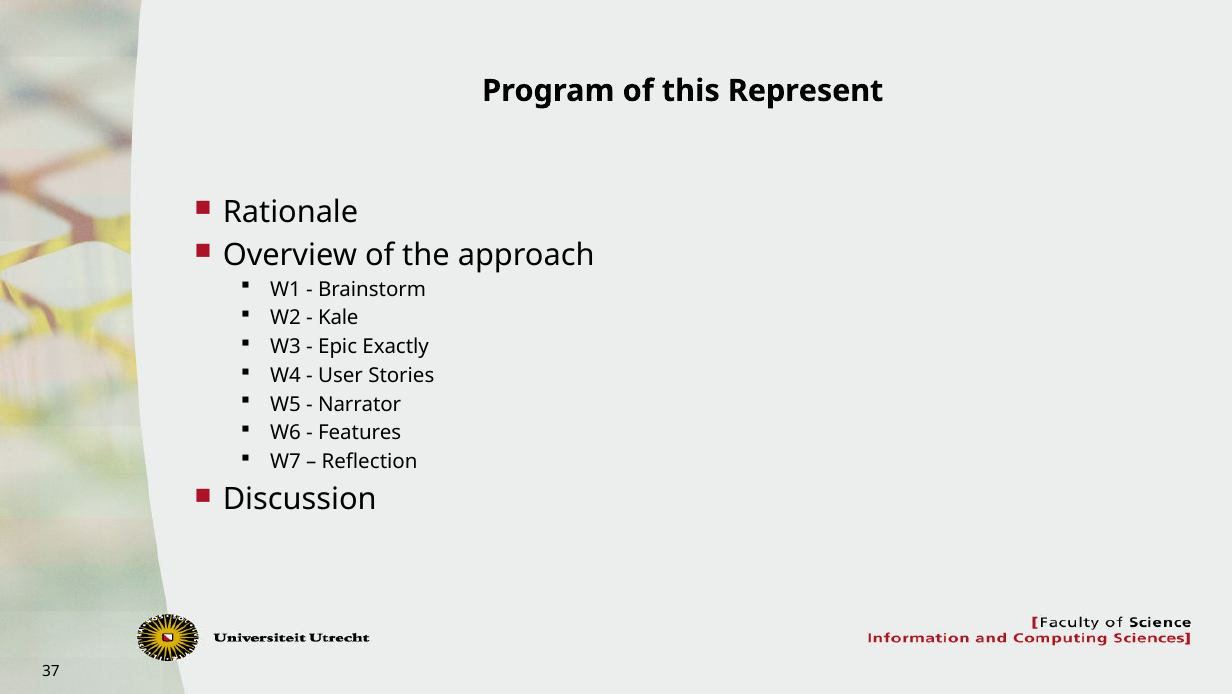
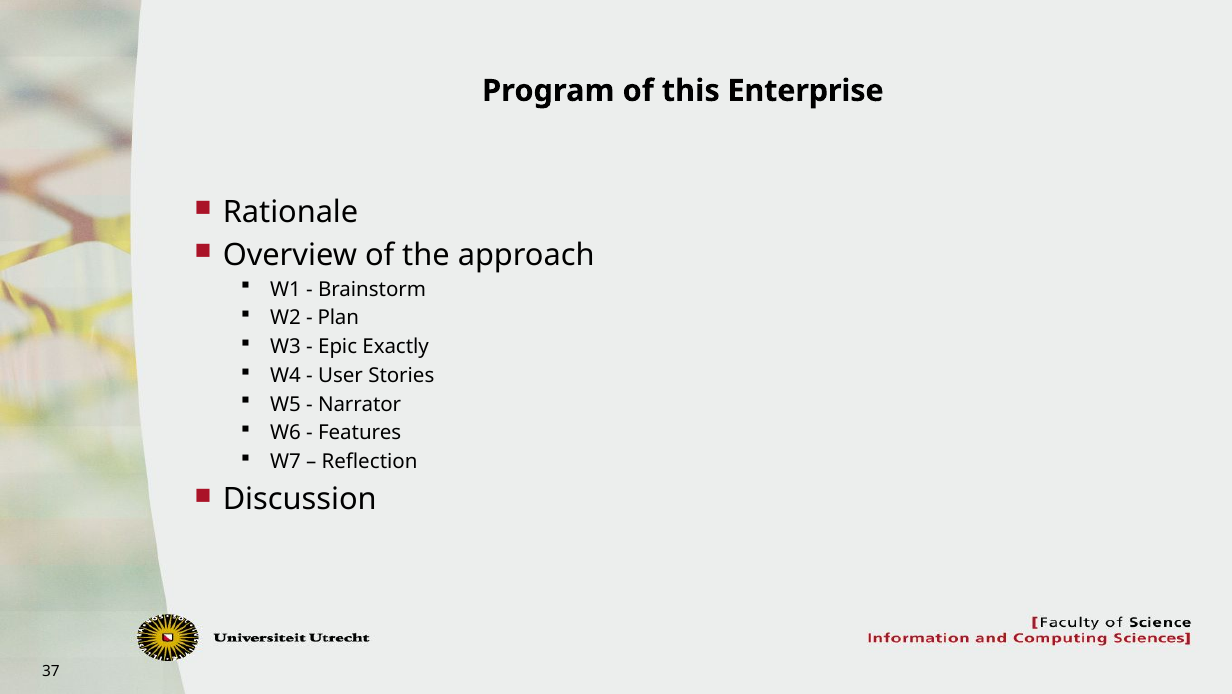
Represent: Represent -> Enterprise
Kale: Kale -> Plan
